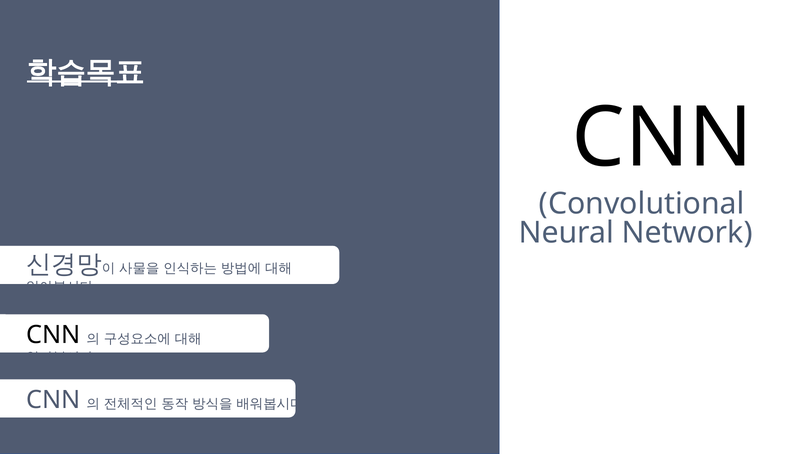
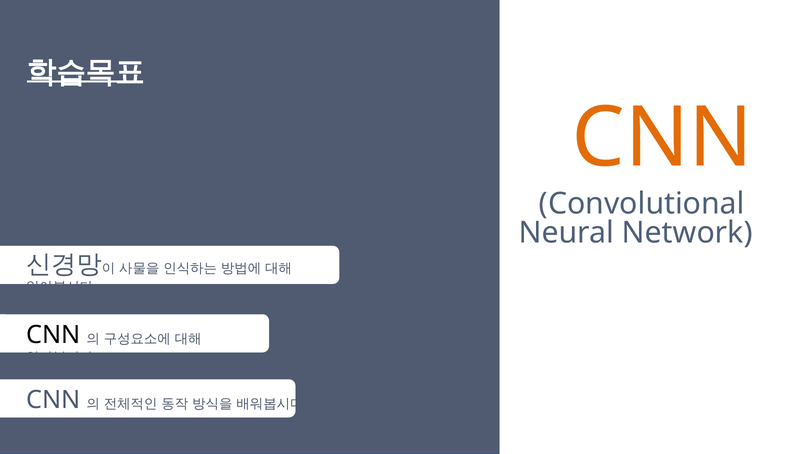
CNN at (662, 138) colour: black -> orange
